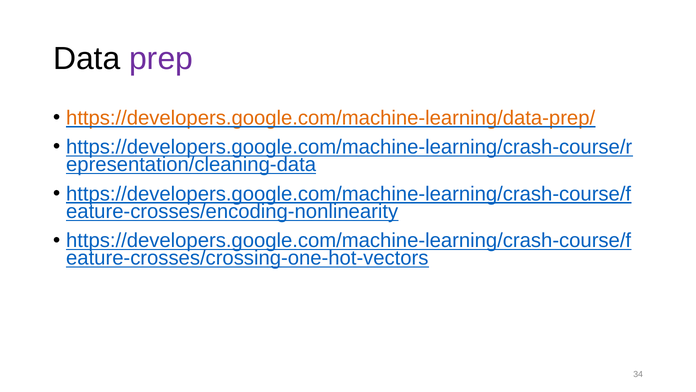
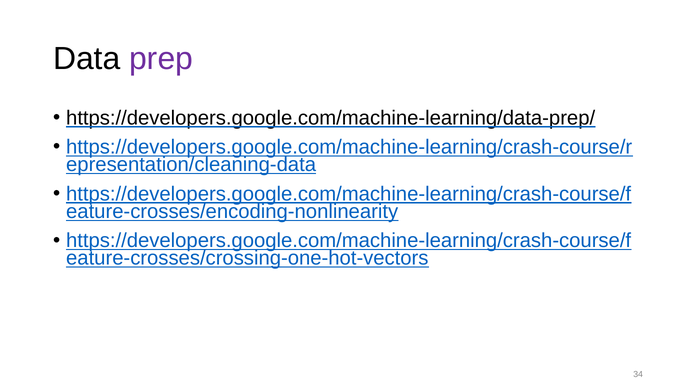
https://developers.google.com/machine-learning/data-prep/ colour: orange -> black
